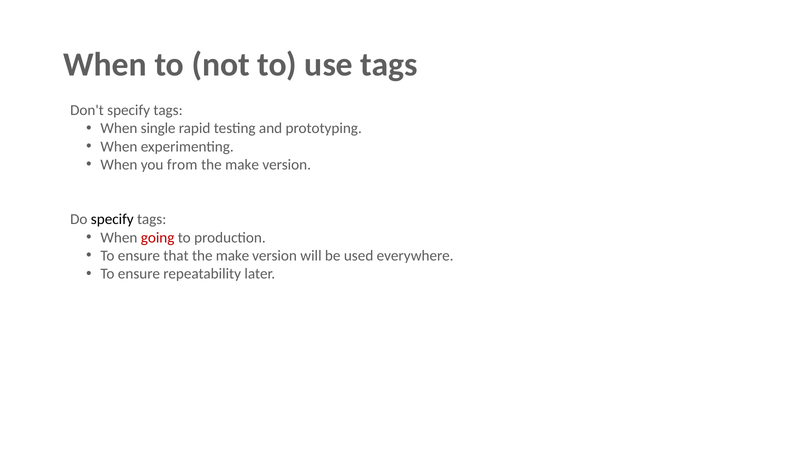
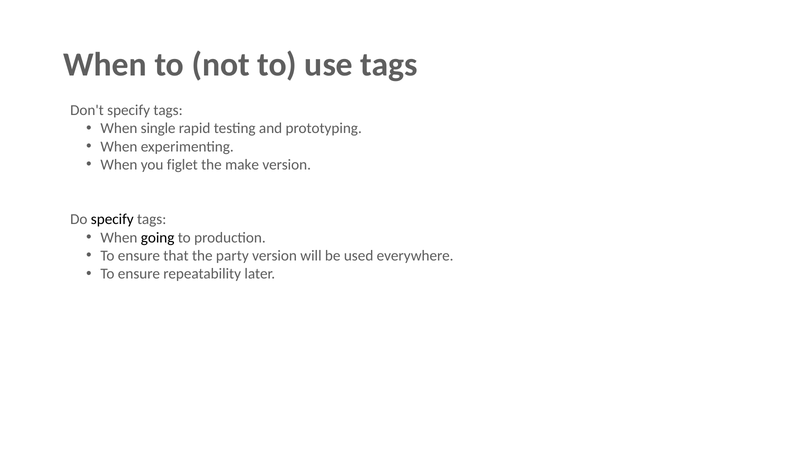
from: from -> figlet
going colour: red -> black
that the make: make -> party
